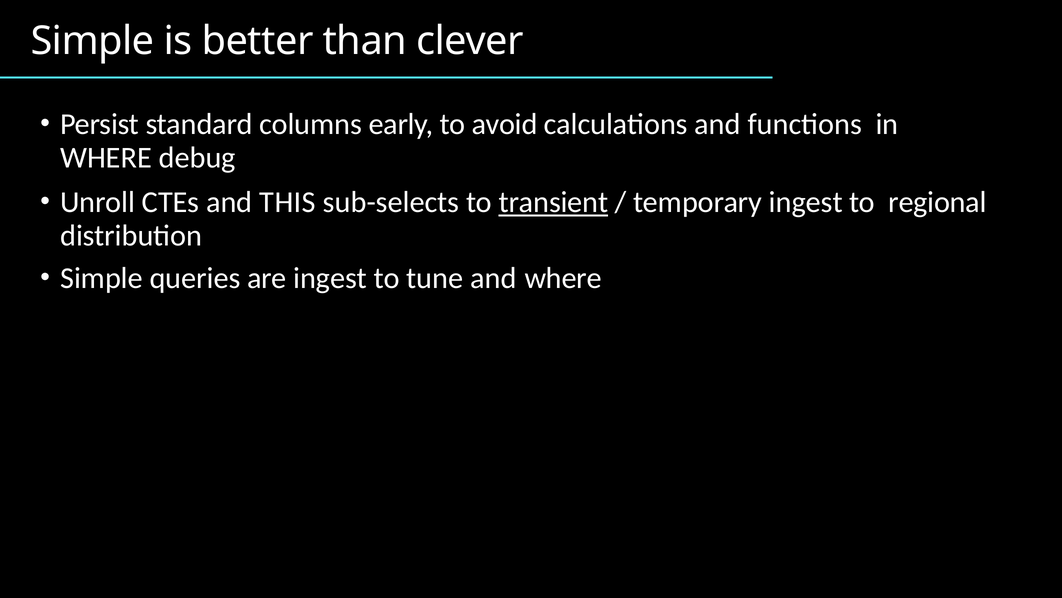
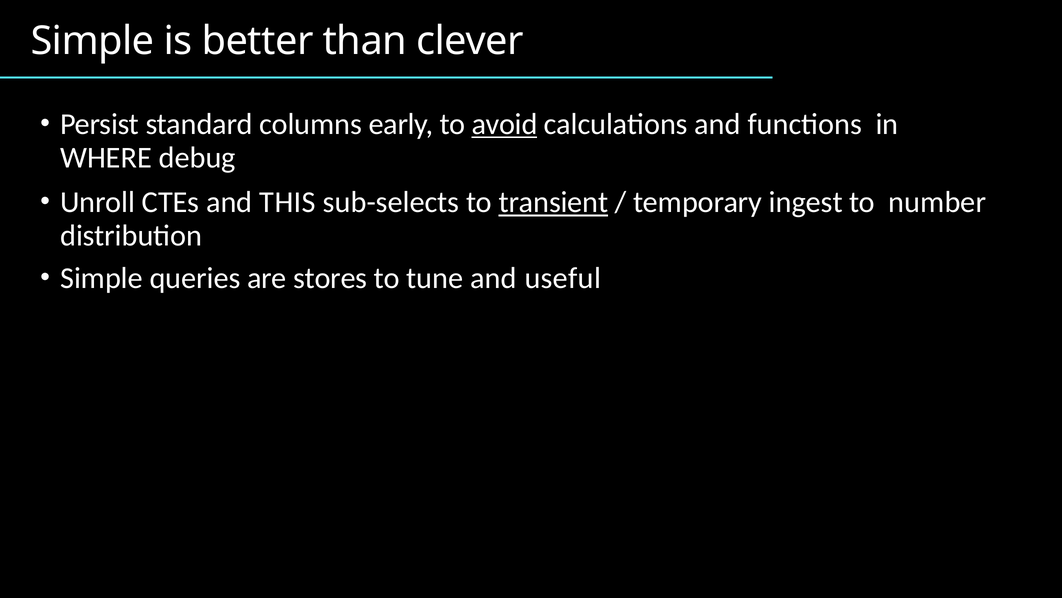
avoid underline: none -> present
regional: regional -> number
are ingest: ingest -> stores
and where: where -> useful
